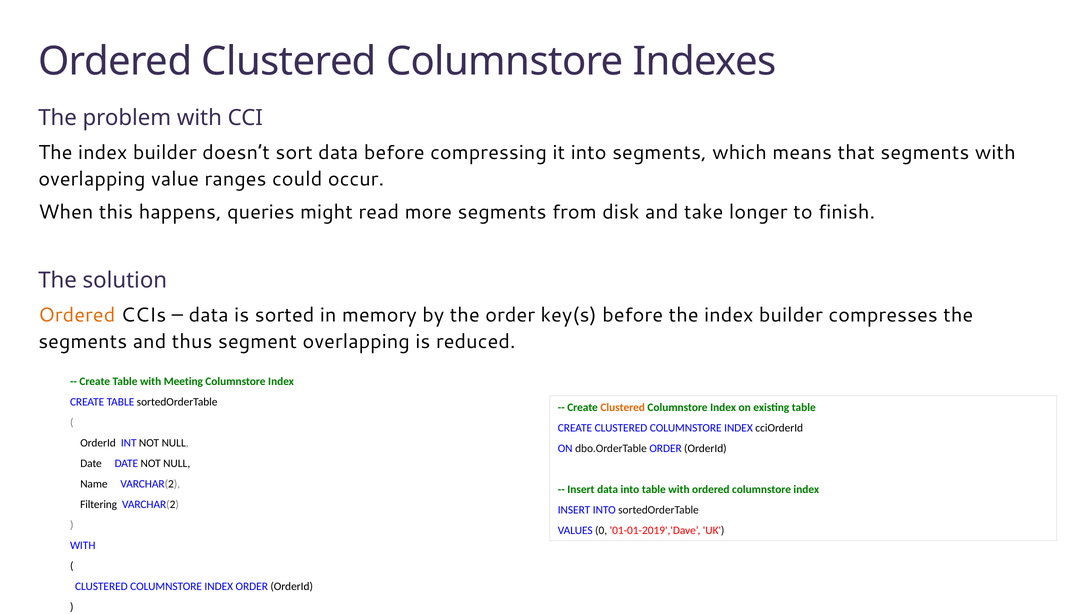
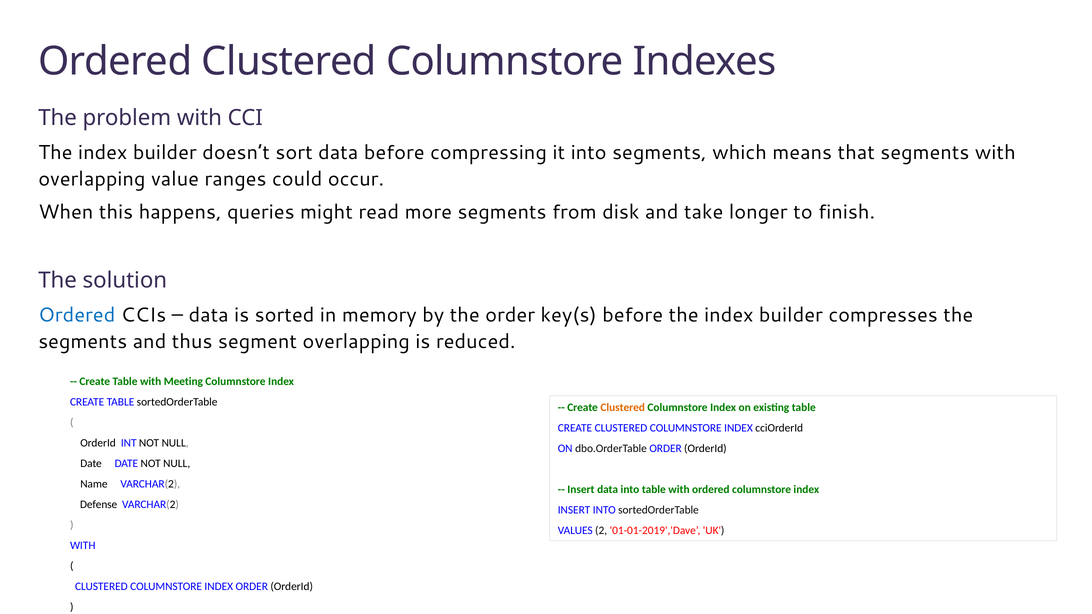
Ordered at (77, 315) colour: orange -> blue
Filtering: Filtering -> Defense
0: 0 -> 2
